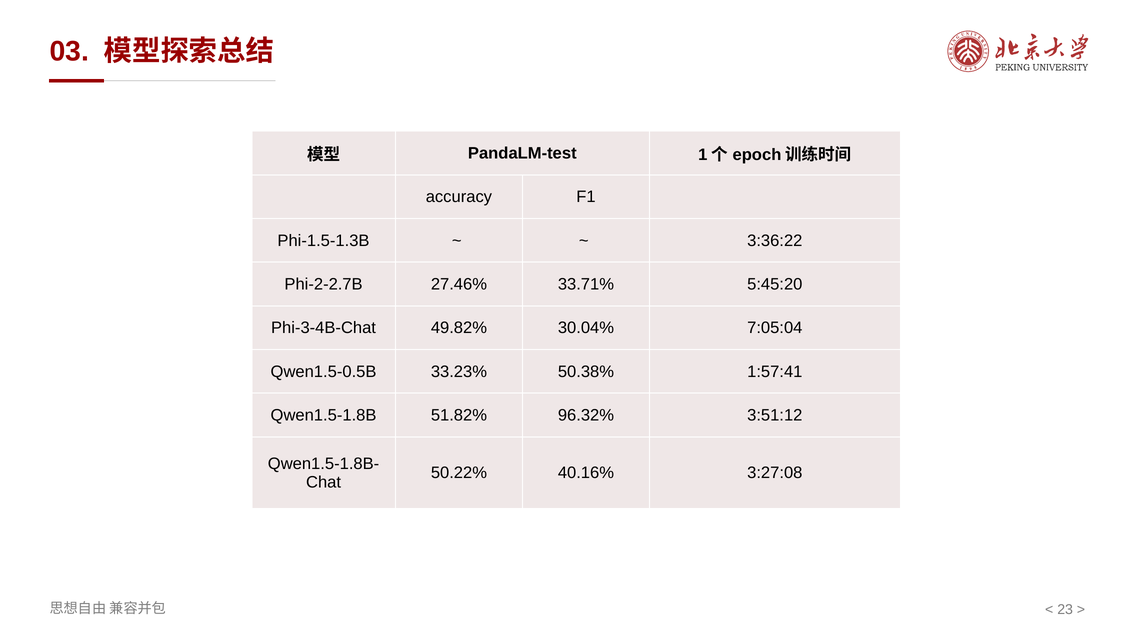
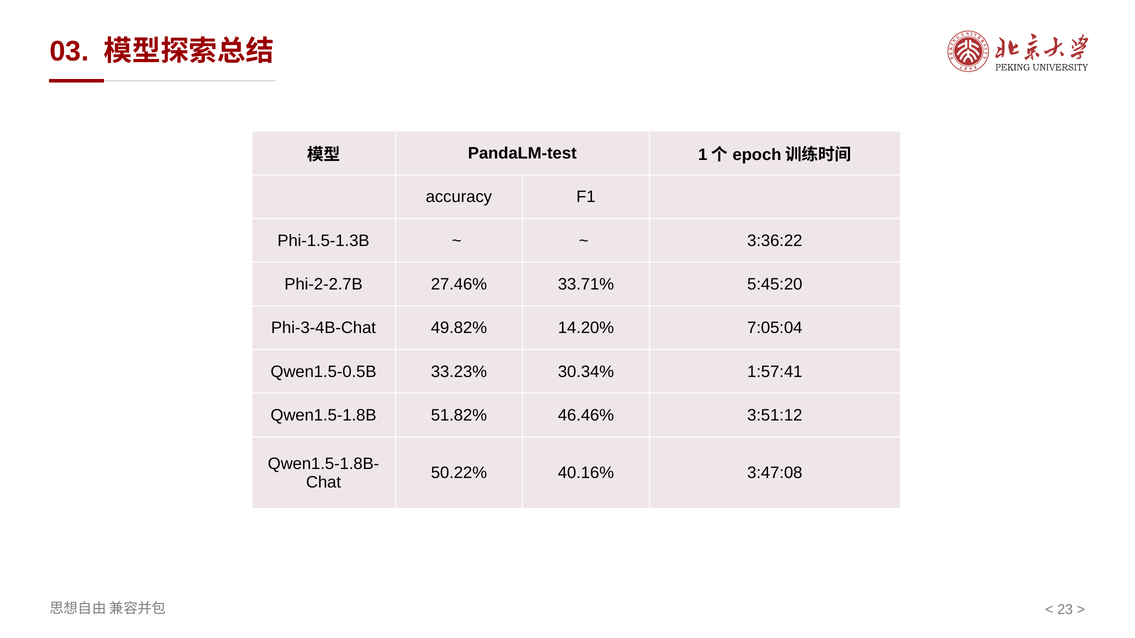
30.04%: 30.04% -> 14.20%
50.38%: 50.38% -> 30.34%
96.32%: 96.32% -> 46.46%
3:27:08: 3:27:08 -> 3:47:08
